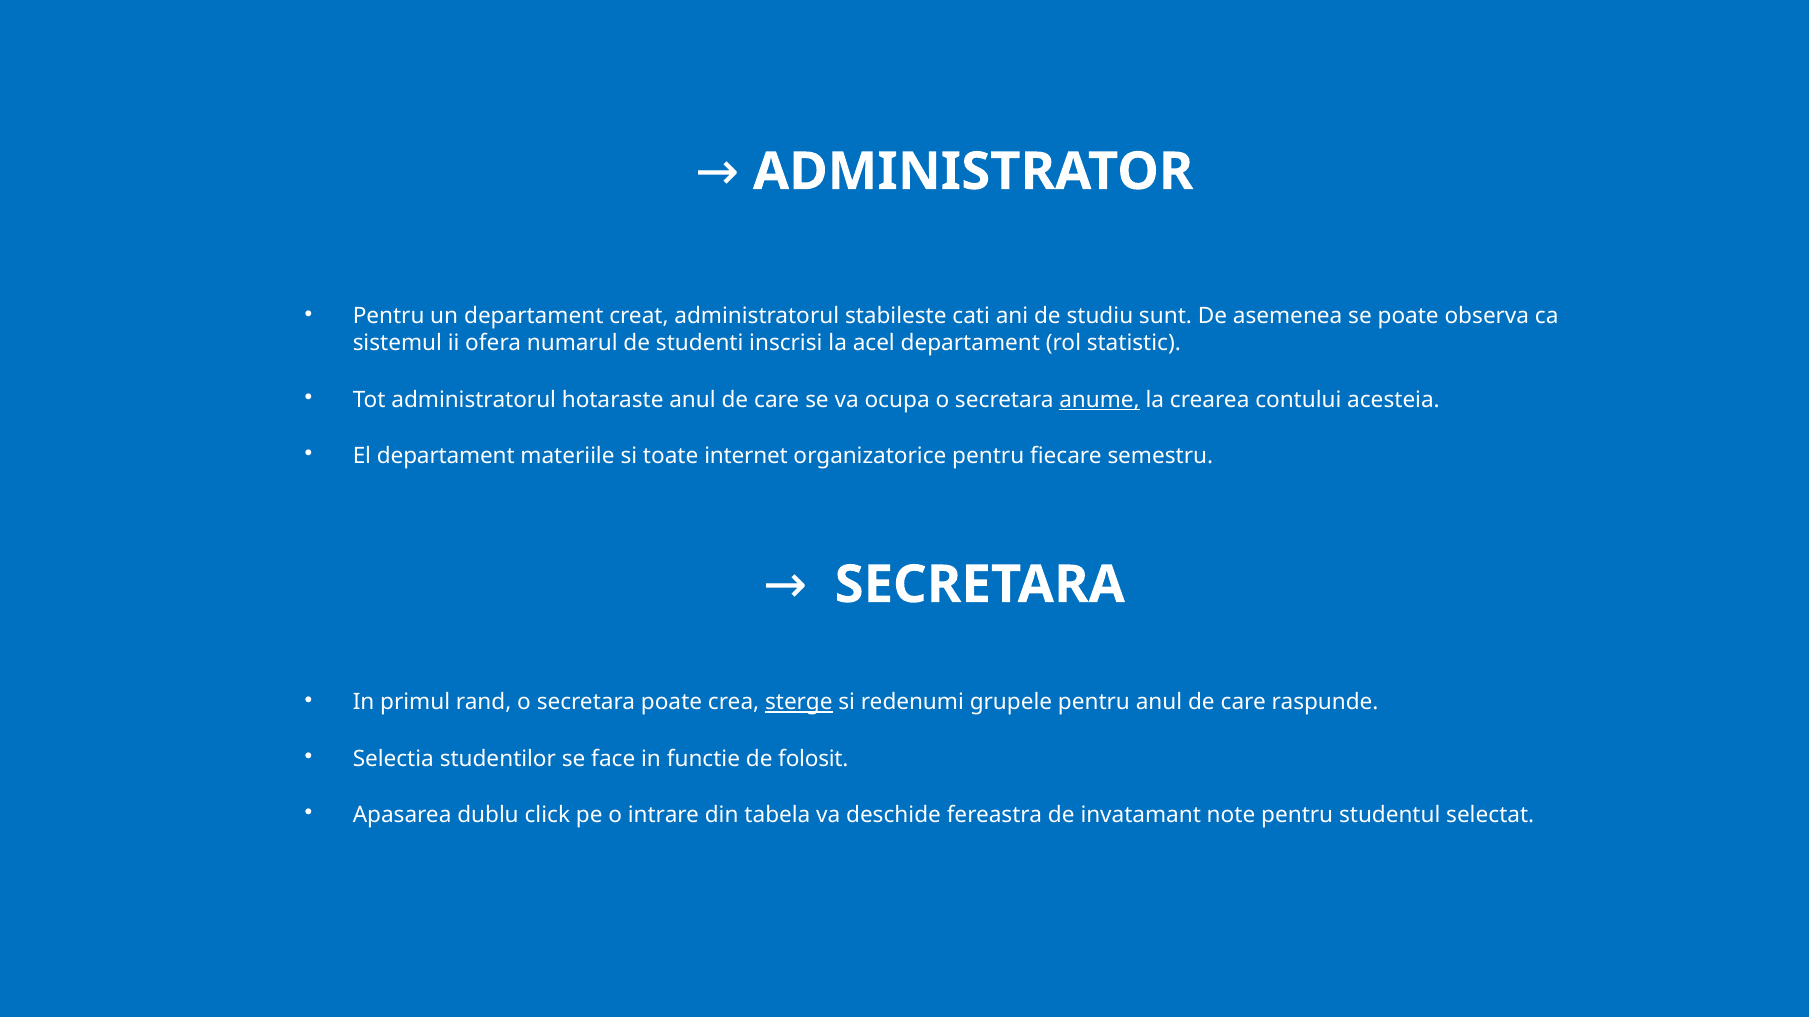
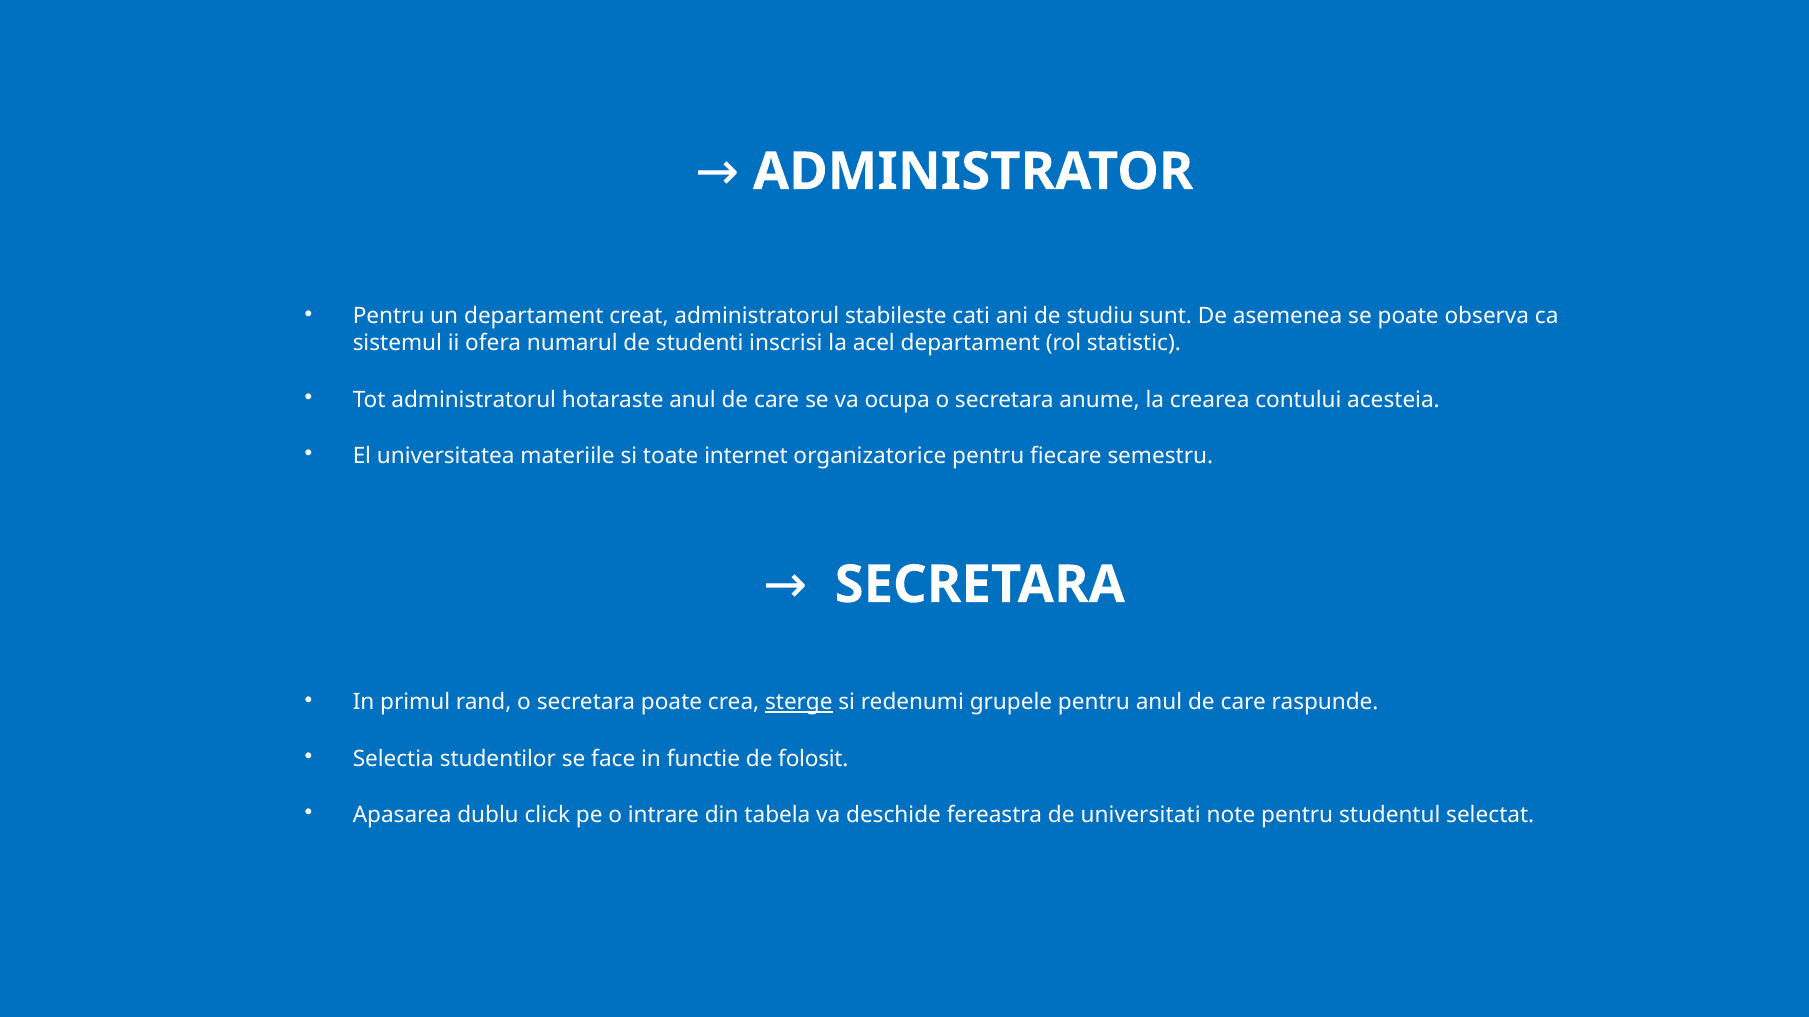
anume underline: present -> none
El departament: departament -> universitatea
invatamant: invatamant -> universitati
